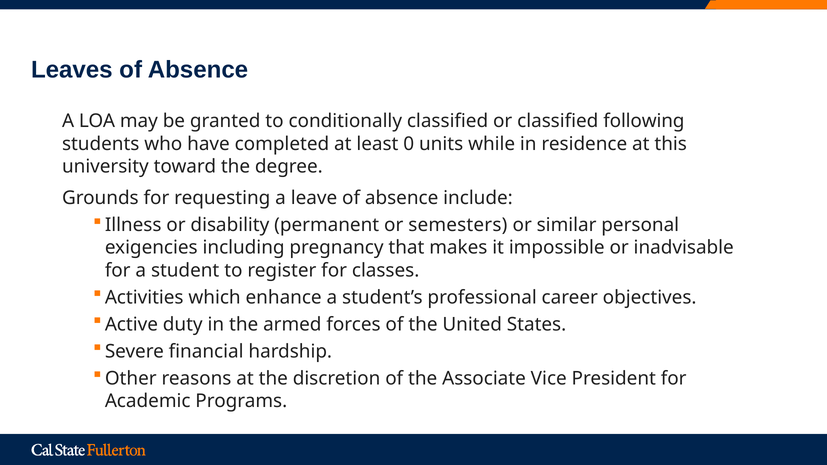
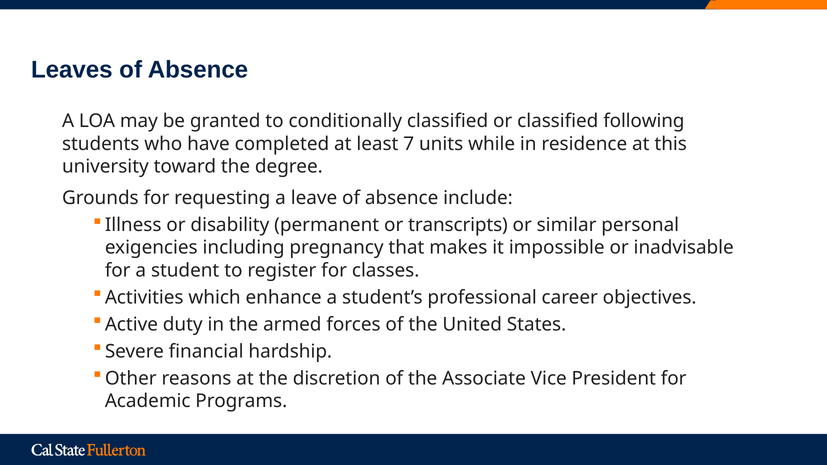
0: 0 -> 7
semesters: semesters -> transcripts
